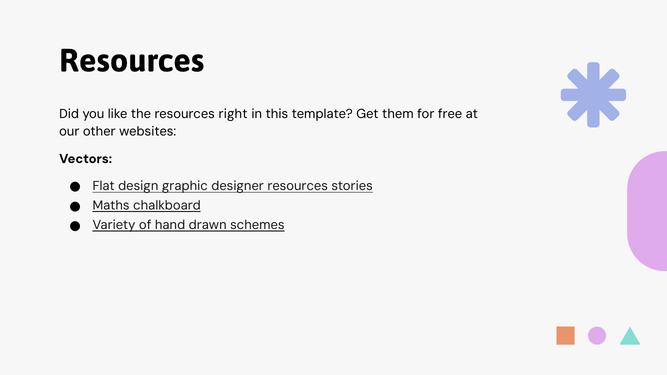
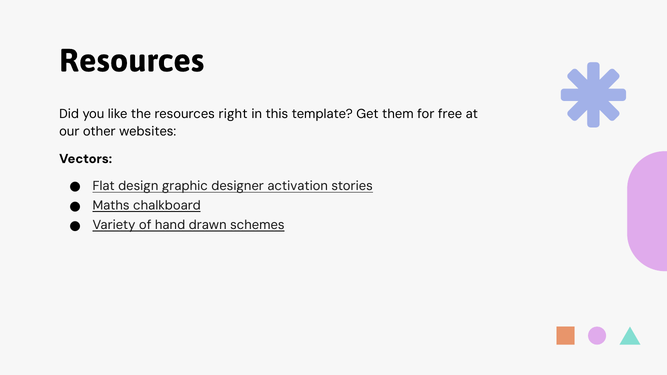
designer resources: resources -> activation
